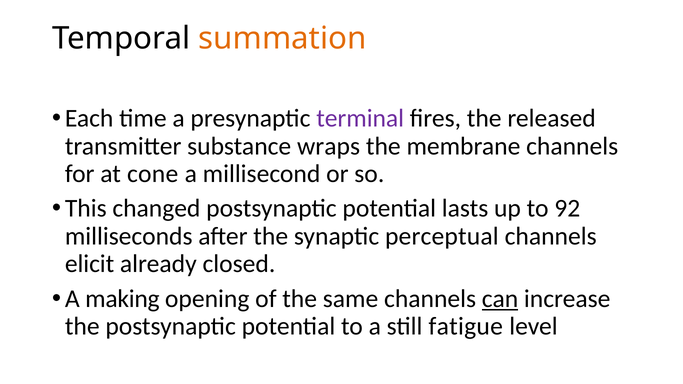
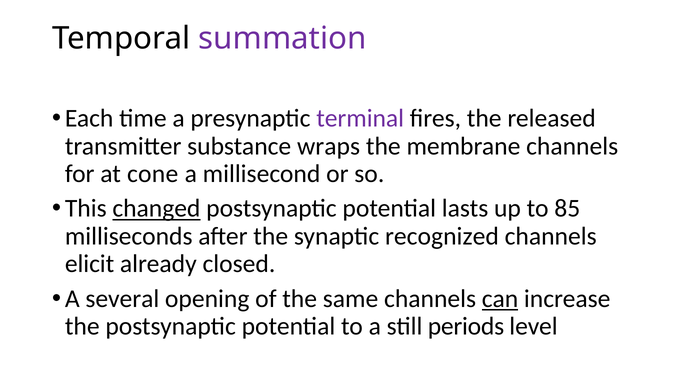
summation colour: orange -> purple
changed underline: none -> present
92: 92 -> 85
perceptual: perceptual -> recognized
making: making -> several
fatigue: fatigue -> periods
